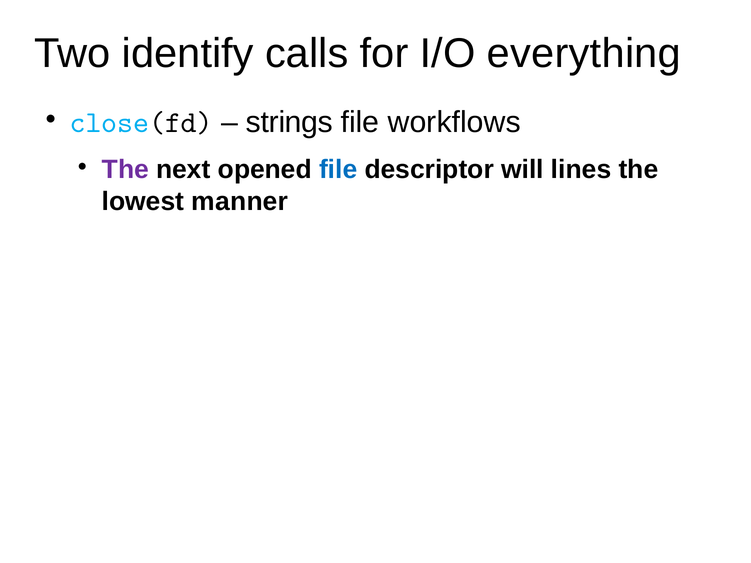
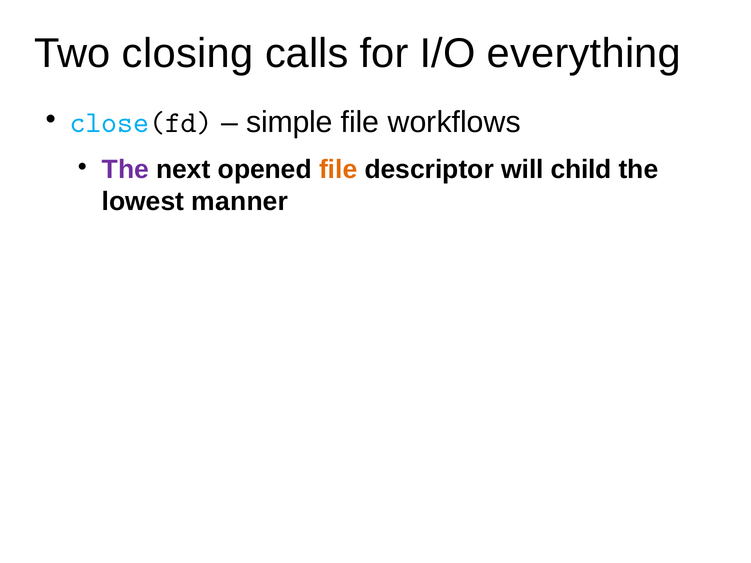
identify: identify -> closing
strings: strings -> simple
file at (338, 170) colour: blue -> orange
lines: lines -> child
